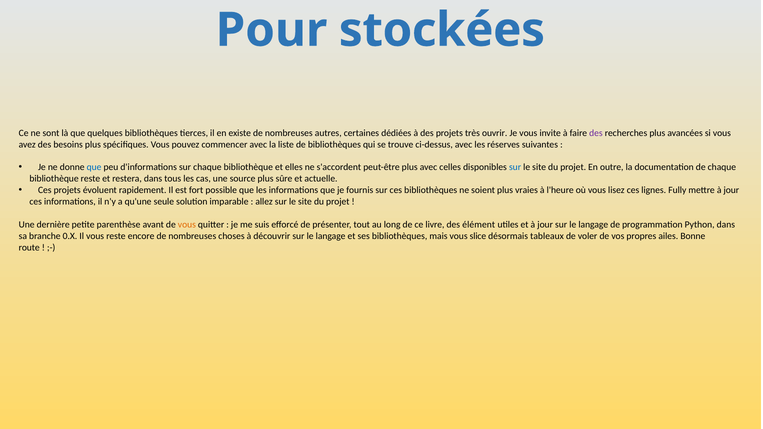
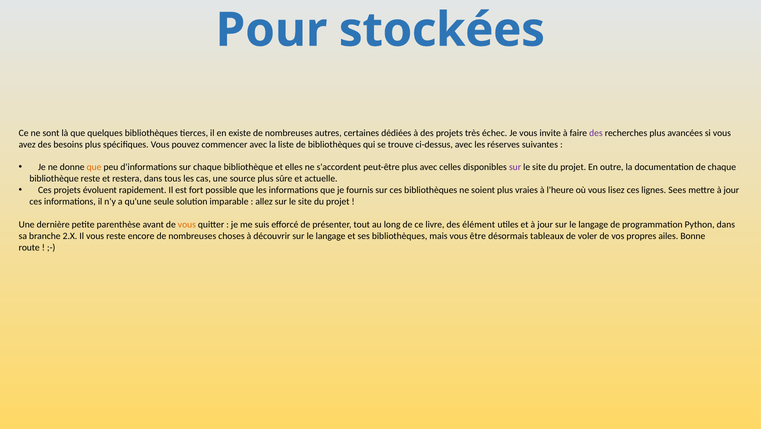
ouvrir: ouvrir -> échec
que at (94, 167) colour: blue -> orange
sur at (515, 167) colour: blue -> purple
Fully: Fully -> Sees
0.X: 0.X -> 2.X
slice: slice -> être
